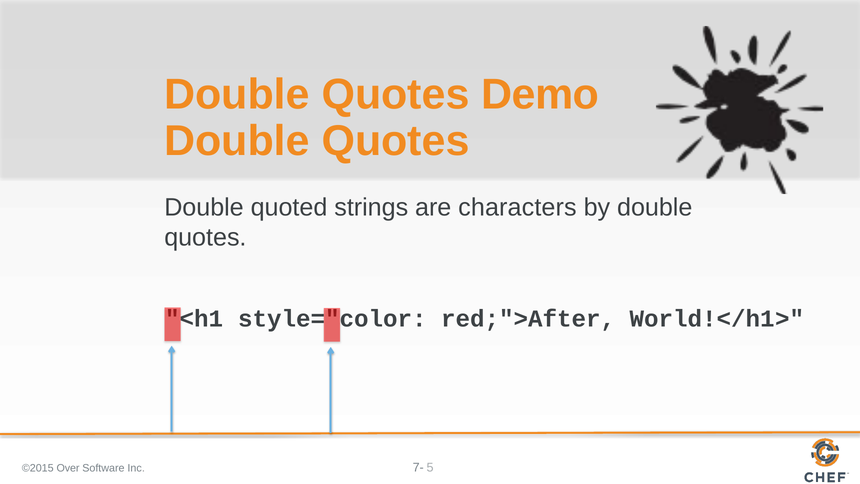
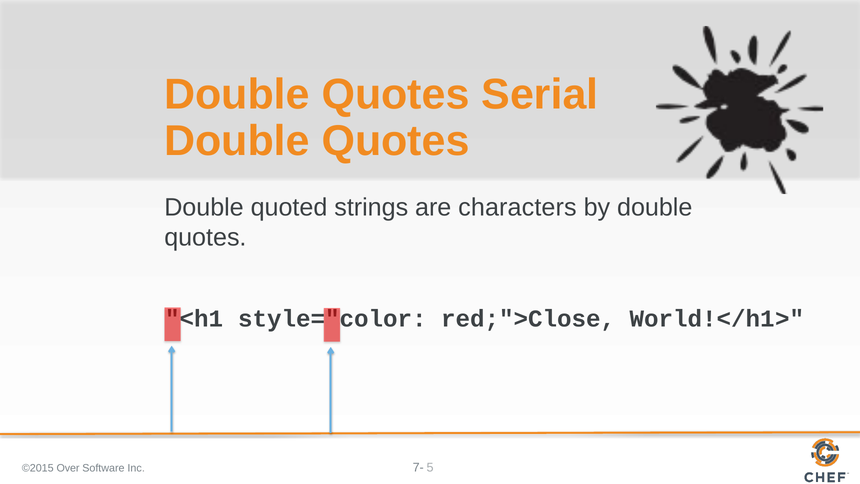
Demo: Demo -> Serial
red;">After: red;">After -> red;">Close
